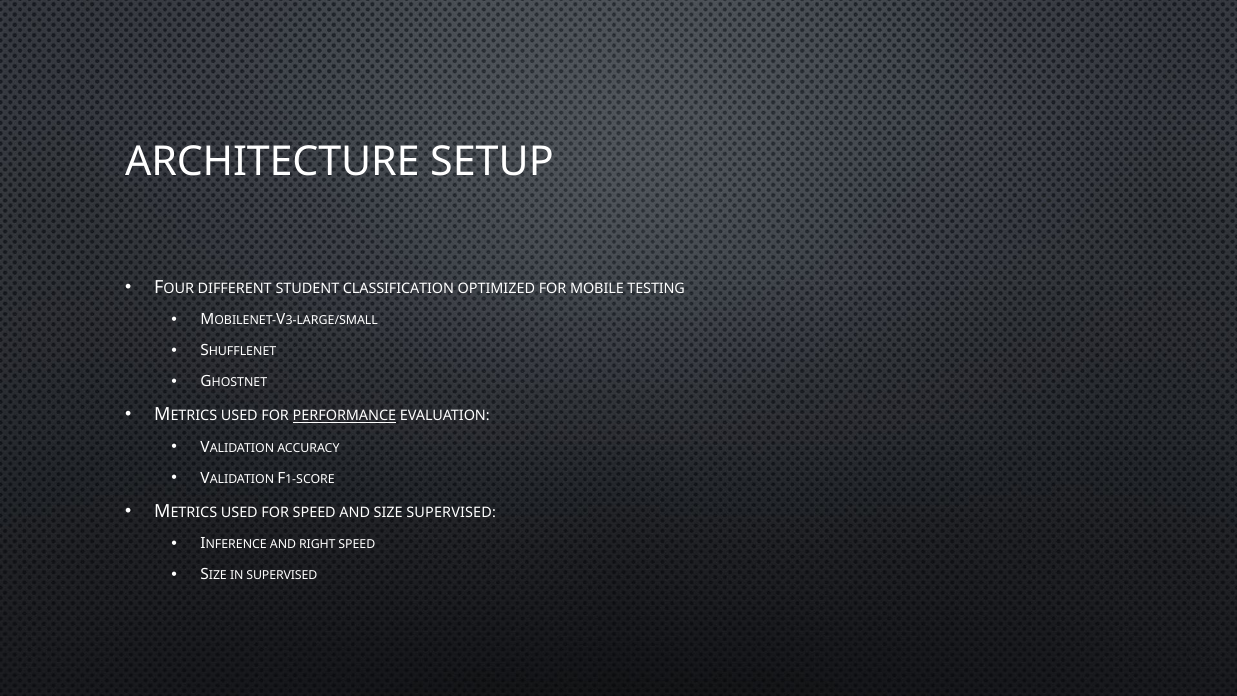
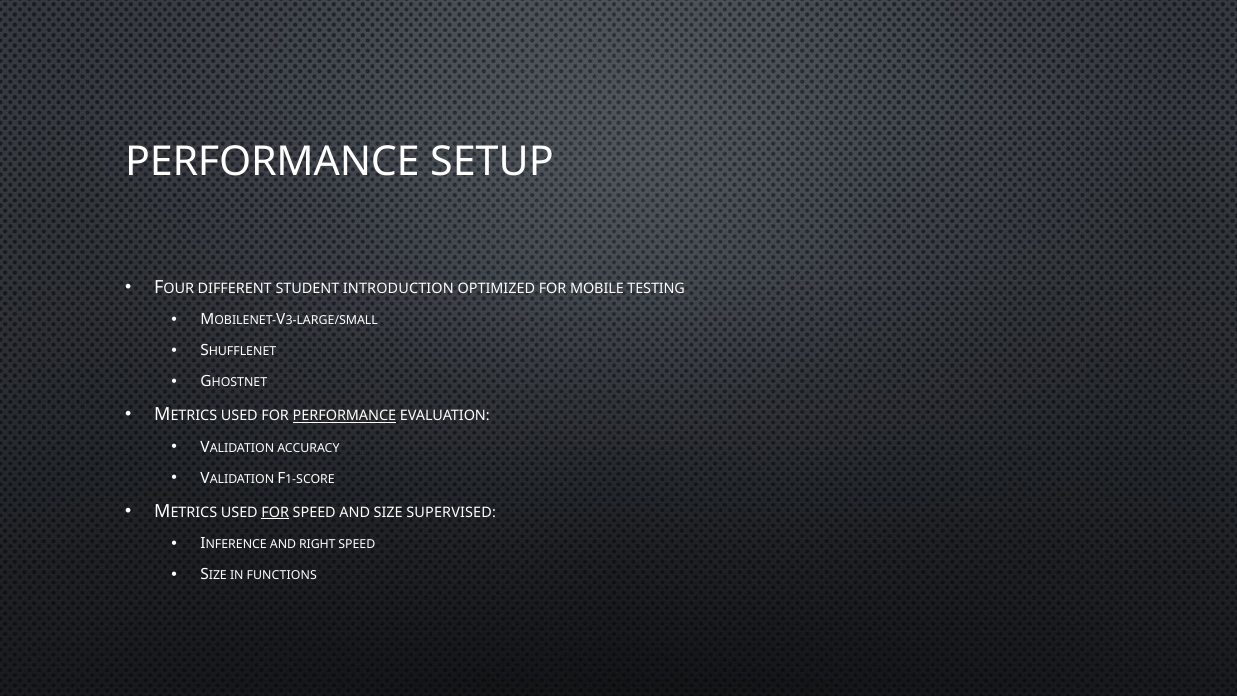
ARCHITECTURE at (272, 161): ARCHITECTURE -> PERFORMANCE
CLASSIFICATION: CLASSIFICATION -> INTRODUCTION
FOR at (275, 512) underline: none -> present
IN SUPERVISED: SUPERVISED -> FUNCTIONS
